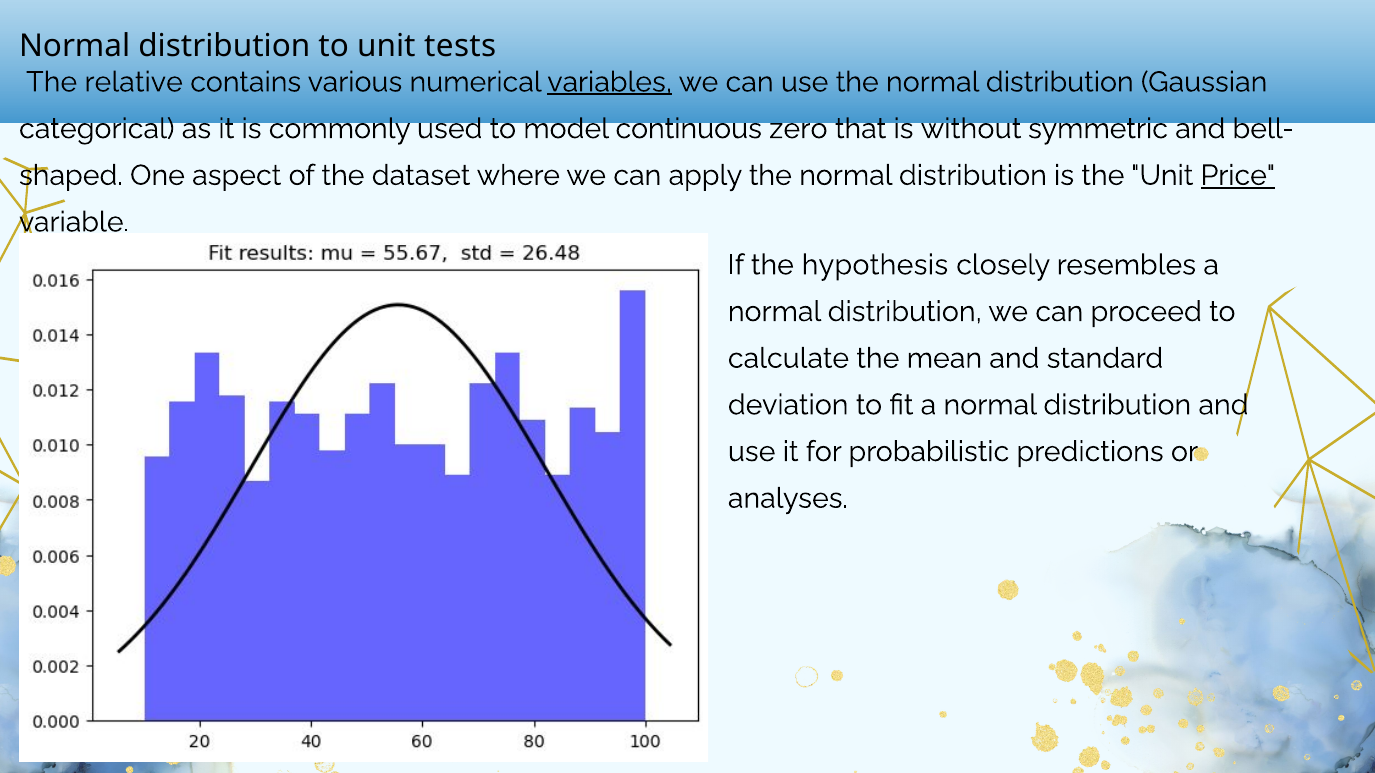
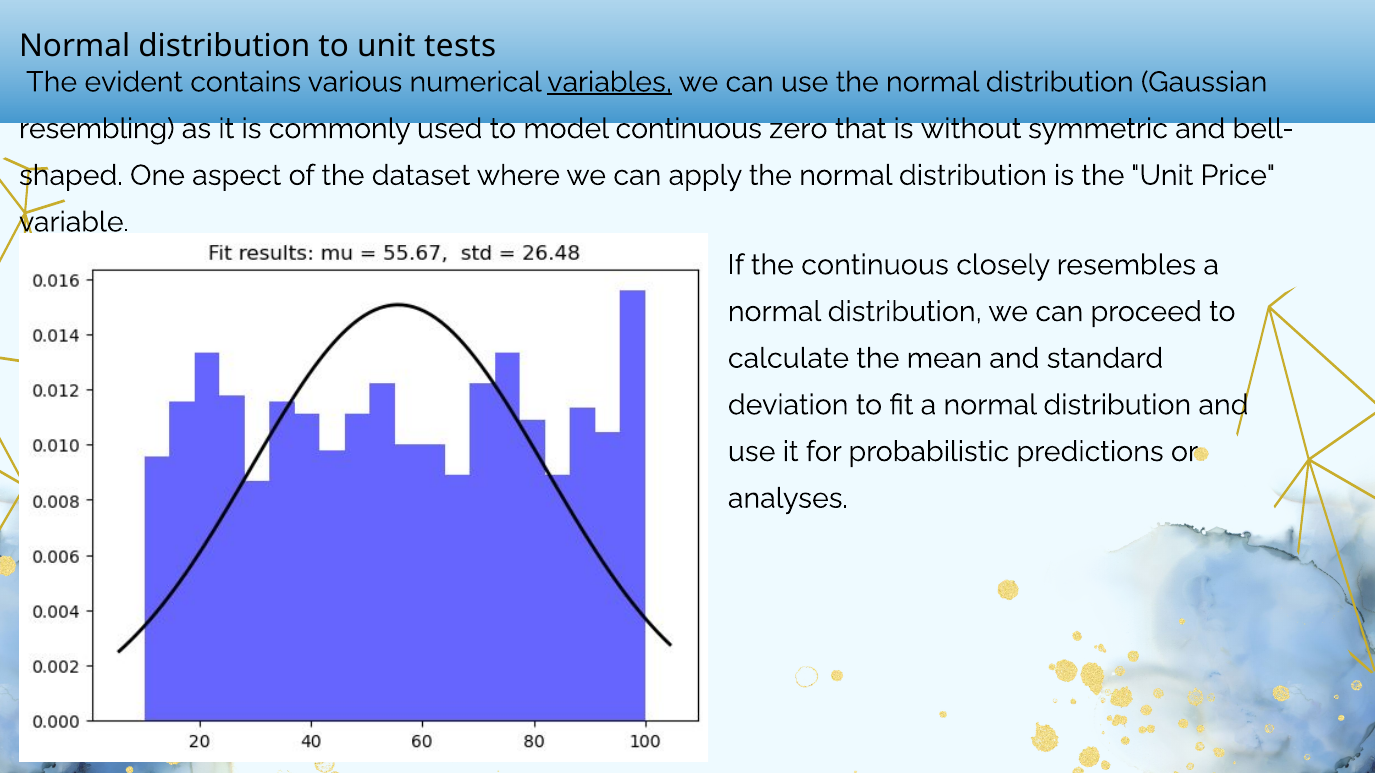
relative: relative -> evident
categorical: categorical -> resembling
Price underline: present -> none
the hypothesis: hypothesis -> continuous
